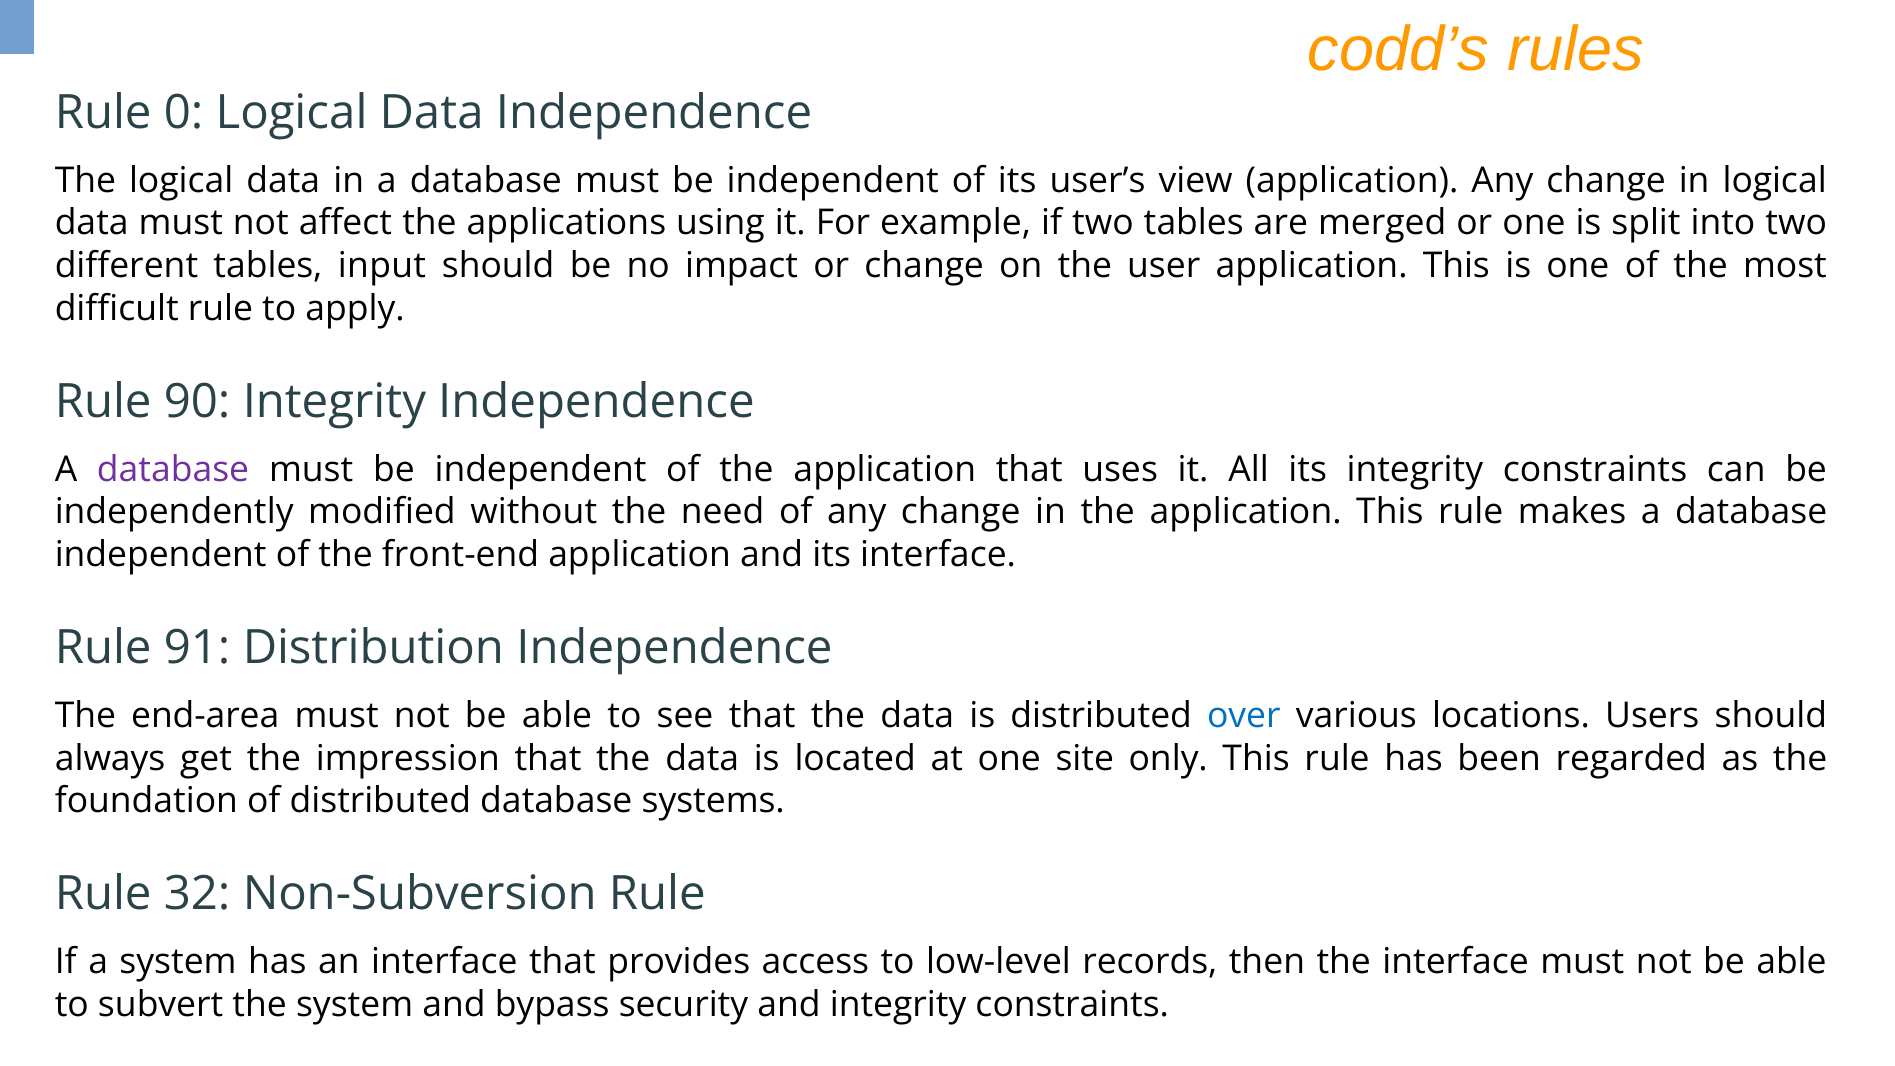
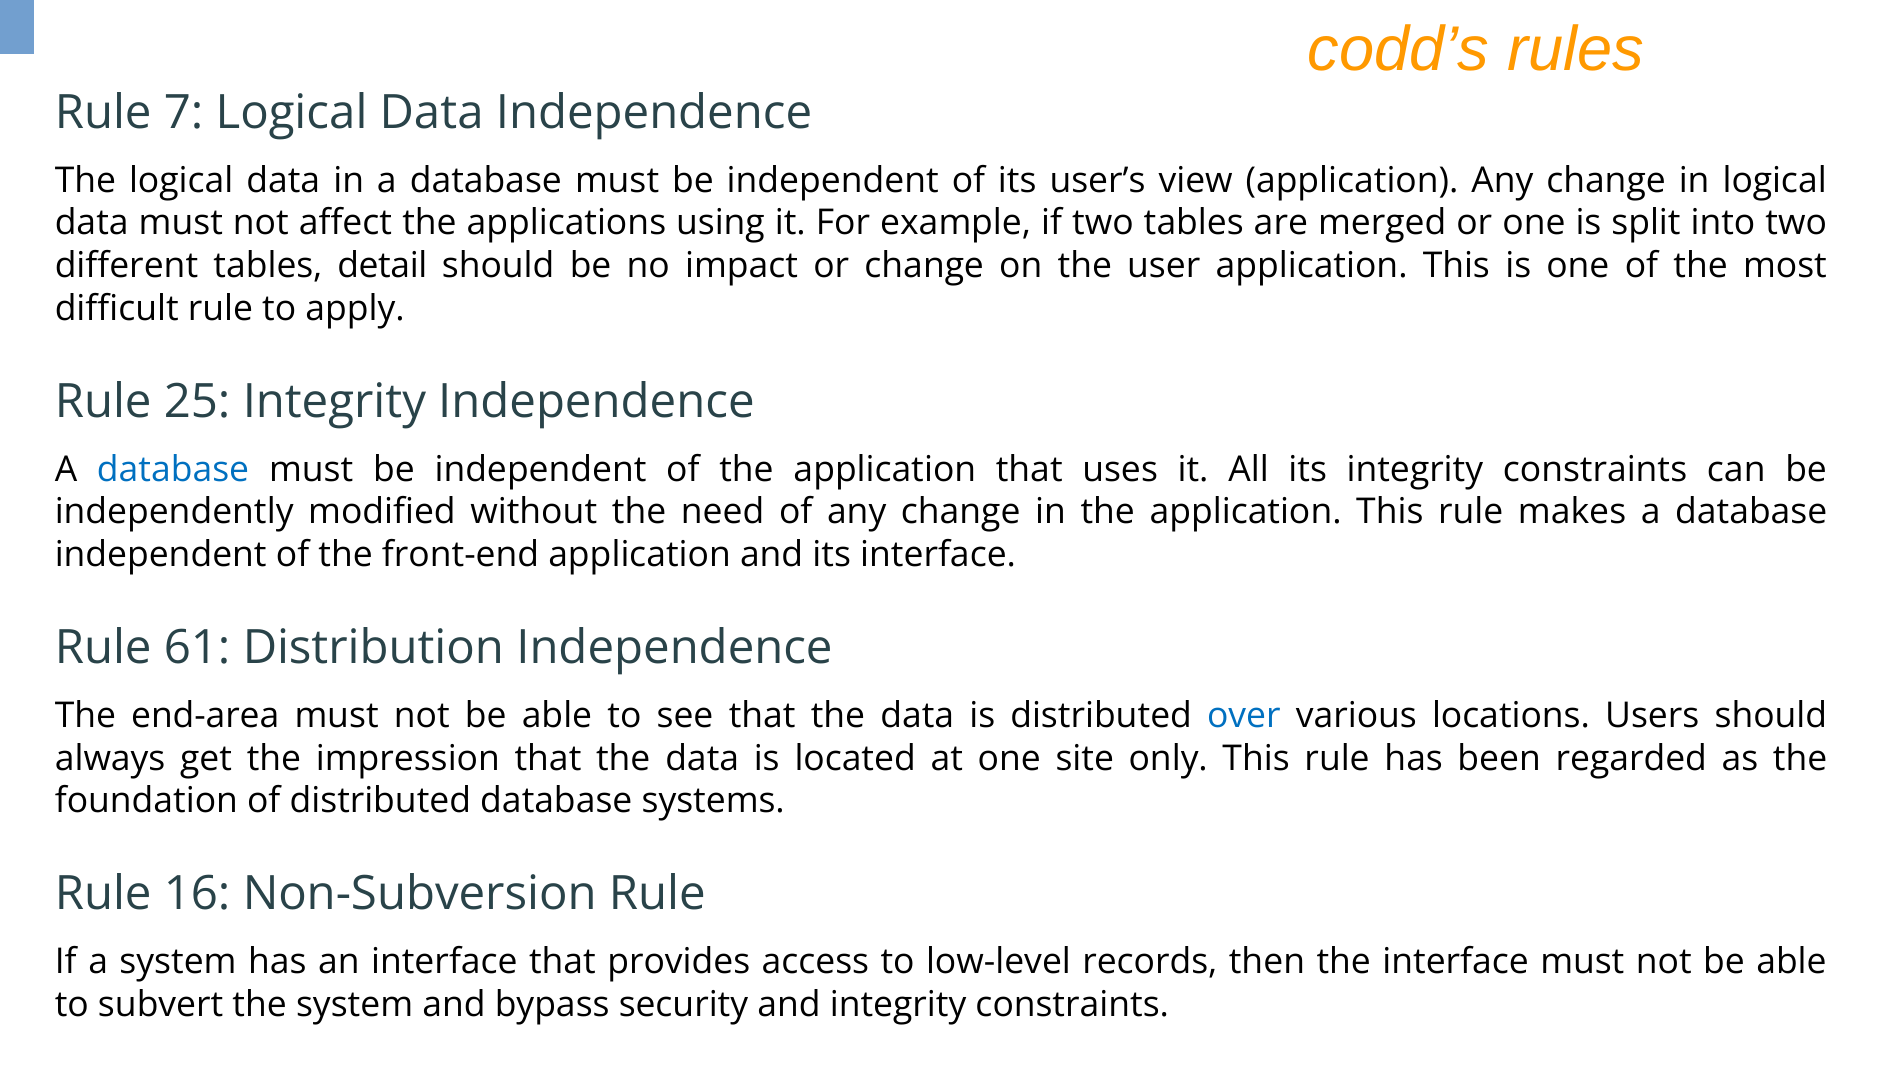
0: 0 -> 7
input: input -> detail
90: 90 -> 25
database at (173, 469) colour: purple -> blue
91: 91 -> 61
32: 32 -> 16
